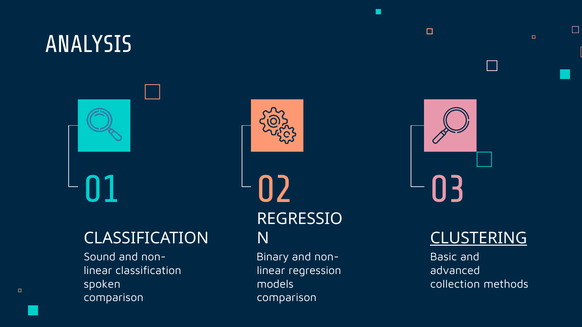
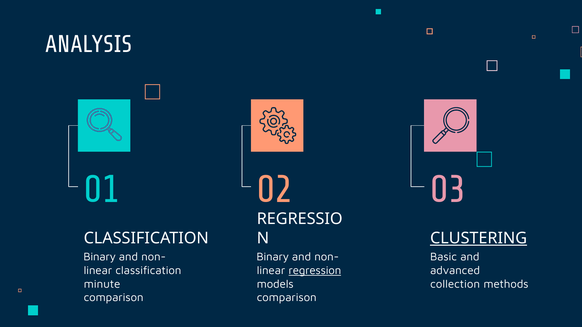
Sound at (100, 257): Sound -> Binary
regression underline: none -> present
spoken: spoken -> minute
